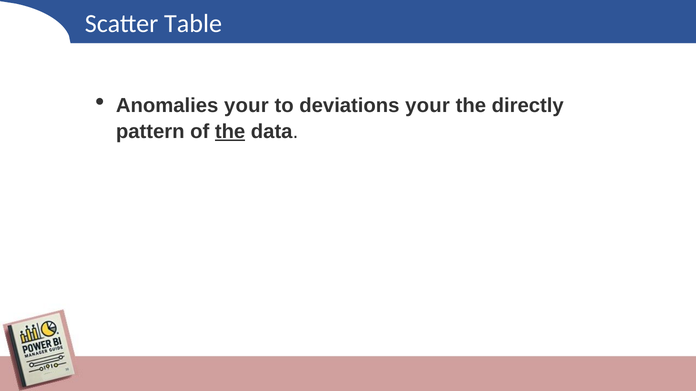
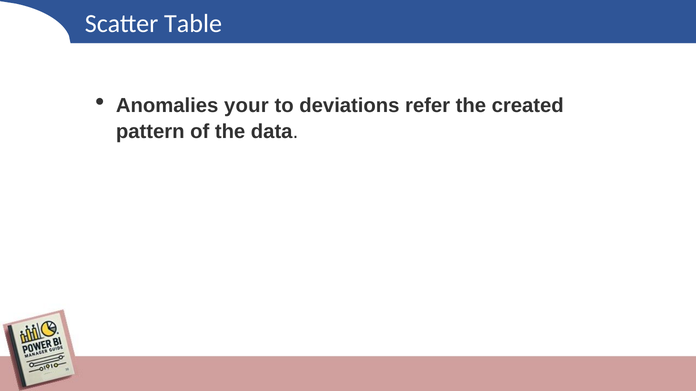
deviations your: your -> refer
directly: directly -> created
the at (230, 132) underline: present -> none
